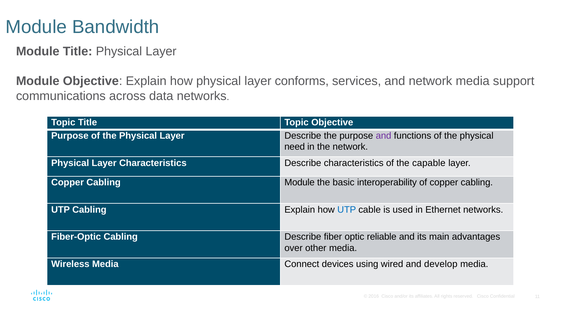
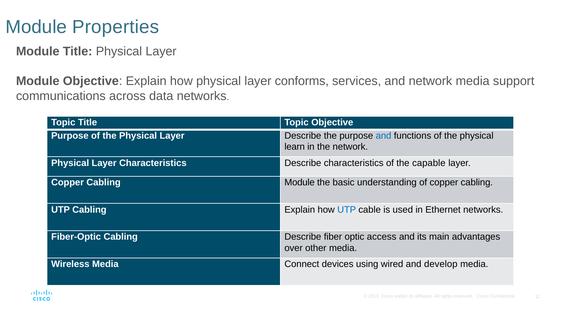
Bandwidth: Bandwidth -> Properties
and at (384, 136) colour: purple -> blue
need: need -> learn
interoperability: interoperability -> understanding
reliable: reliable -> access
